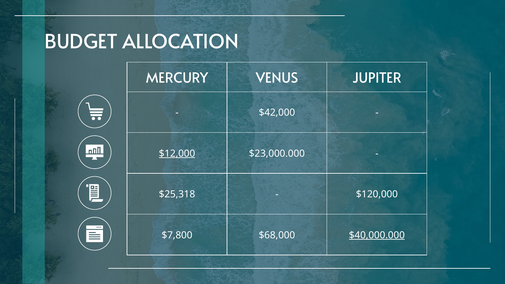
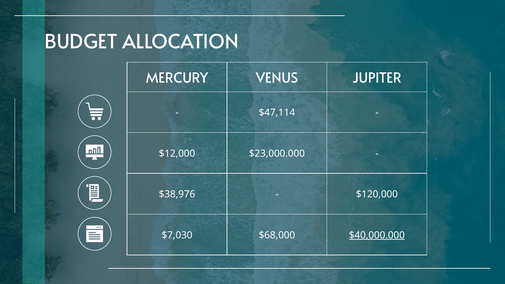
$42,000: $42,000 -> $47,114
$12,000 underline: present -> none
$25,318: $25,318 -> $38,976
$7,800: $7,800 -> $7,030
